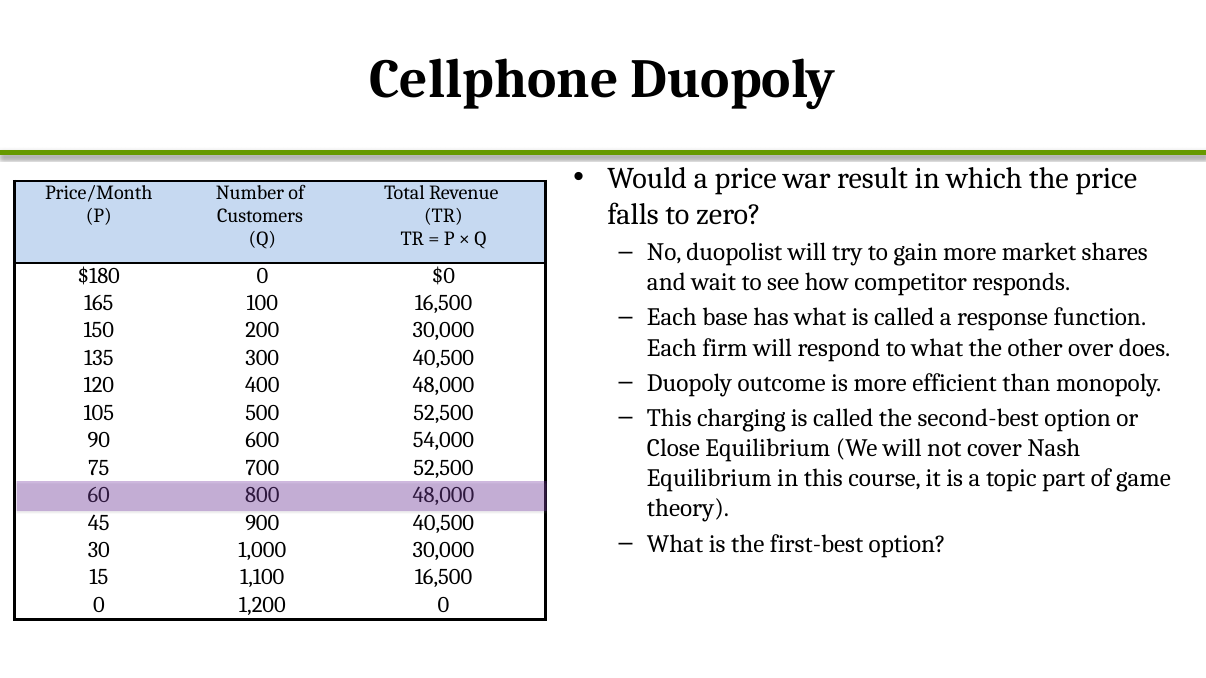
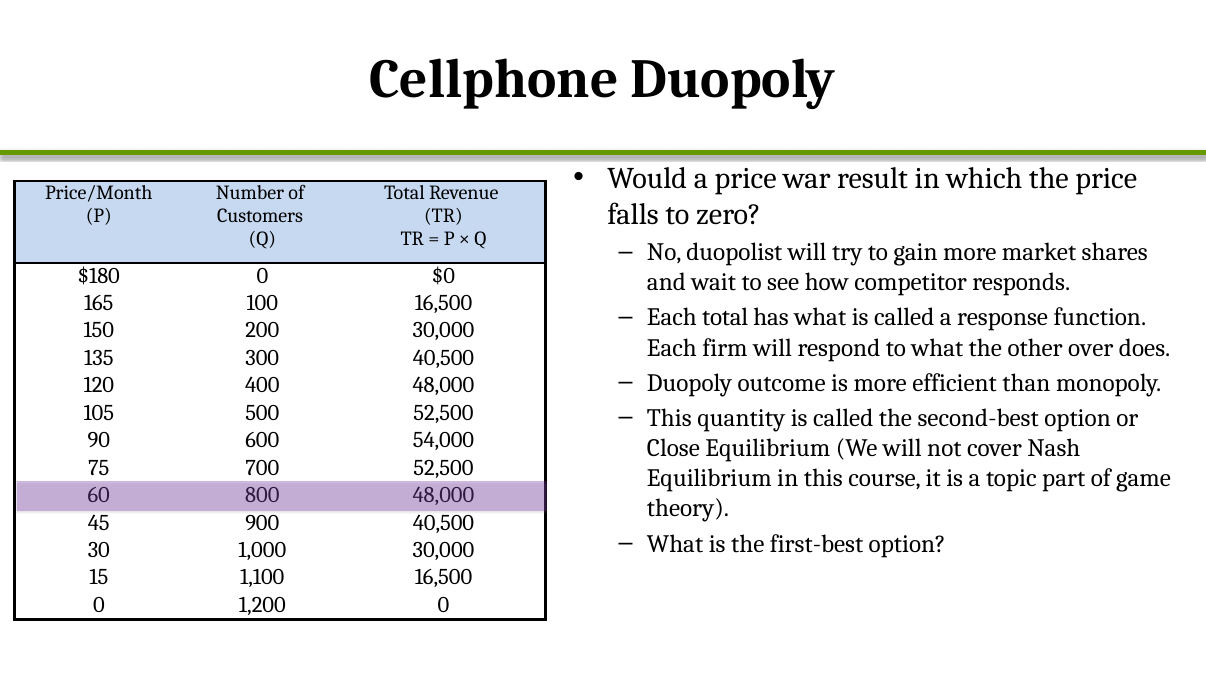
Each base: base -> total
charging: charging -> quantity
